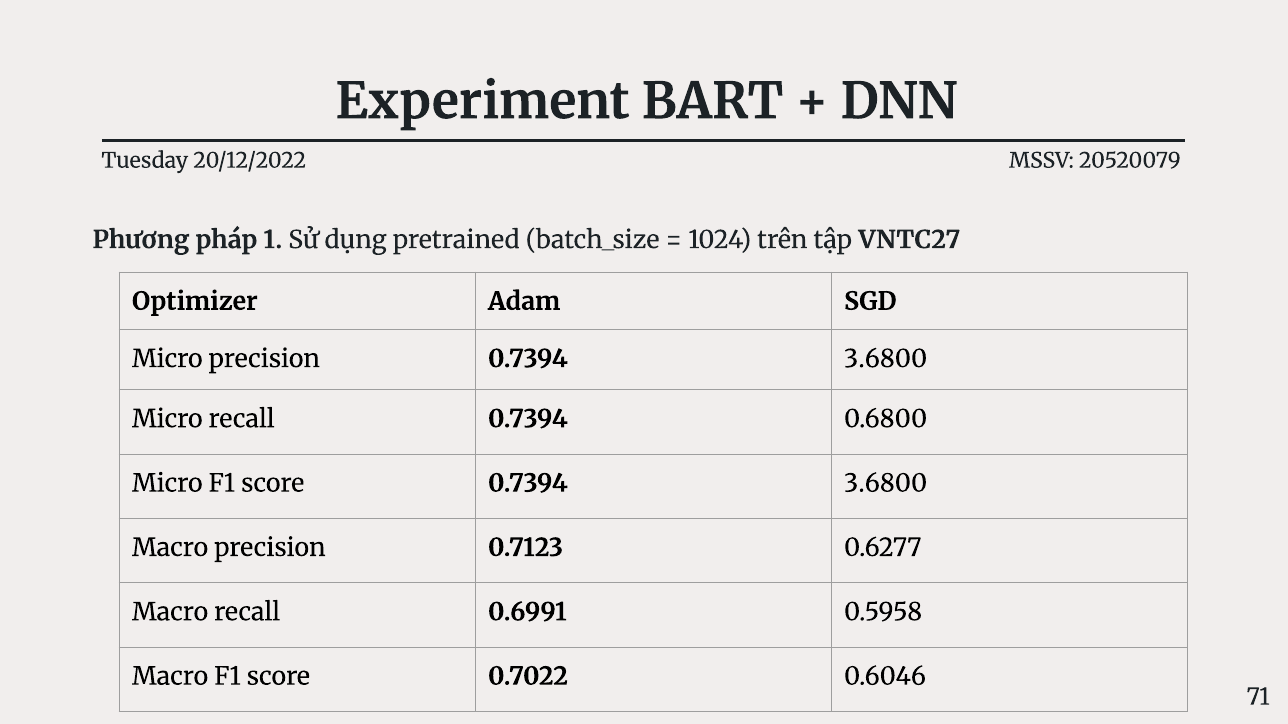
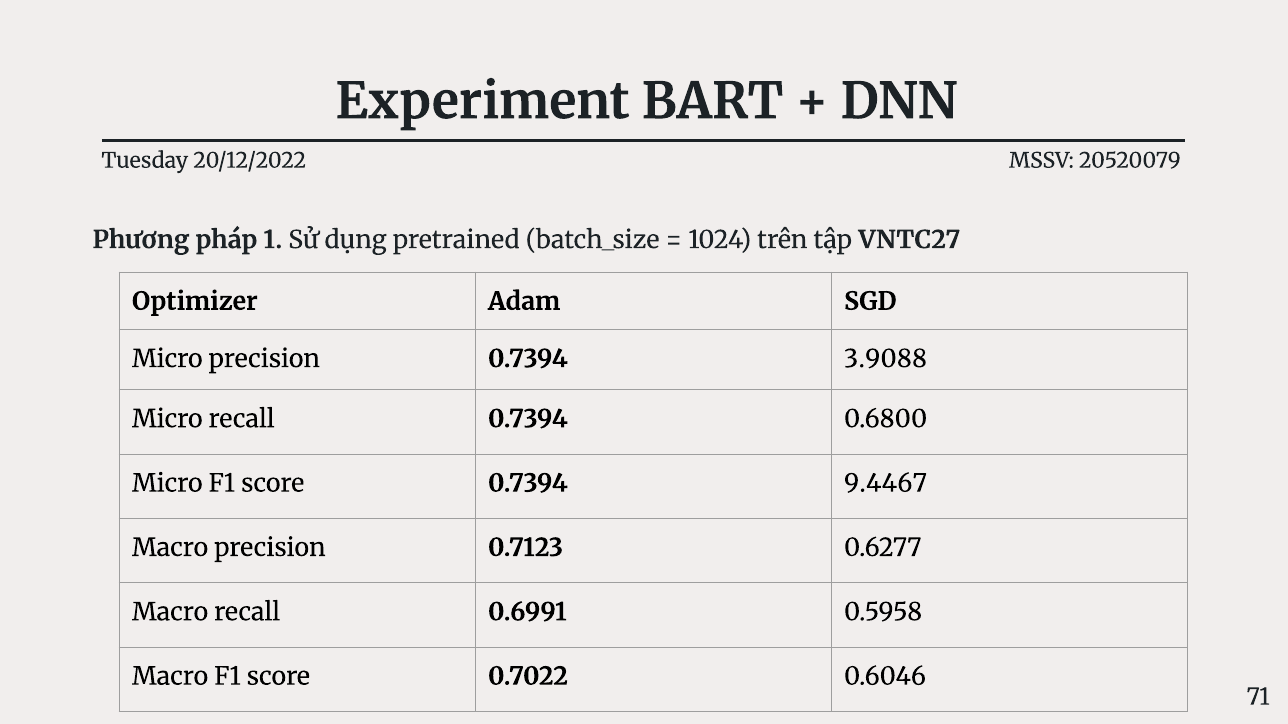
precision 0.7394 3.6800: 3.6800 -> 3.9088
score 0.7394 3.6800: 3.6800 -> 9.4467
